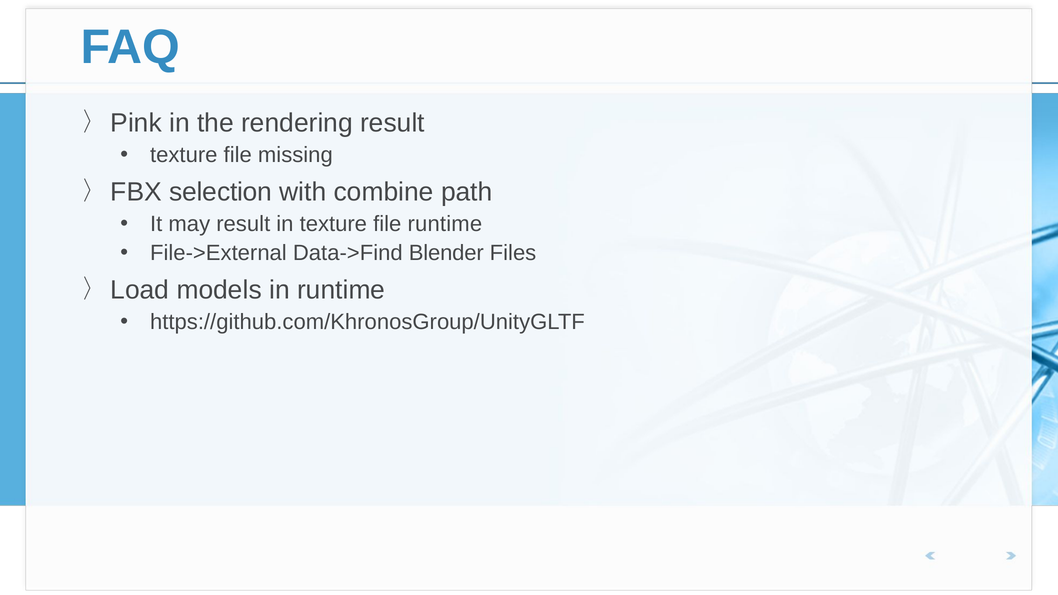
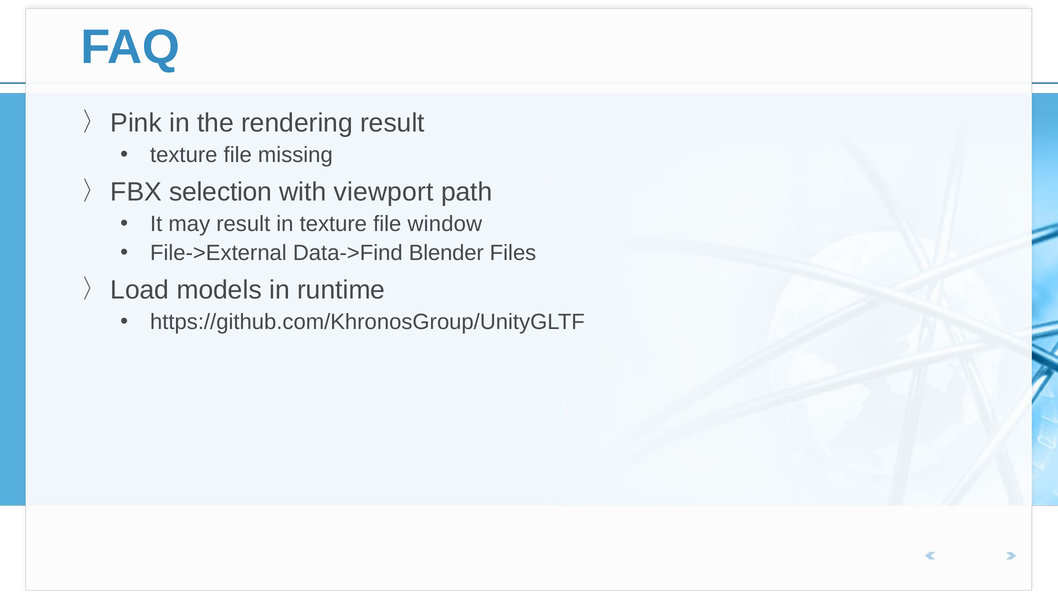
combine: combine -> viewport
file runtime: runtime -> window
